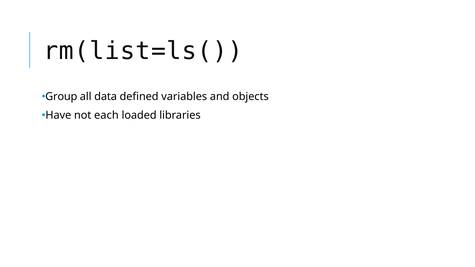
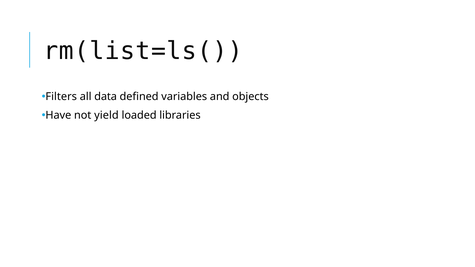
Group: Group -> Filters
each: each -> yield
